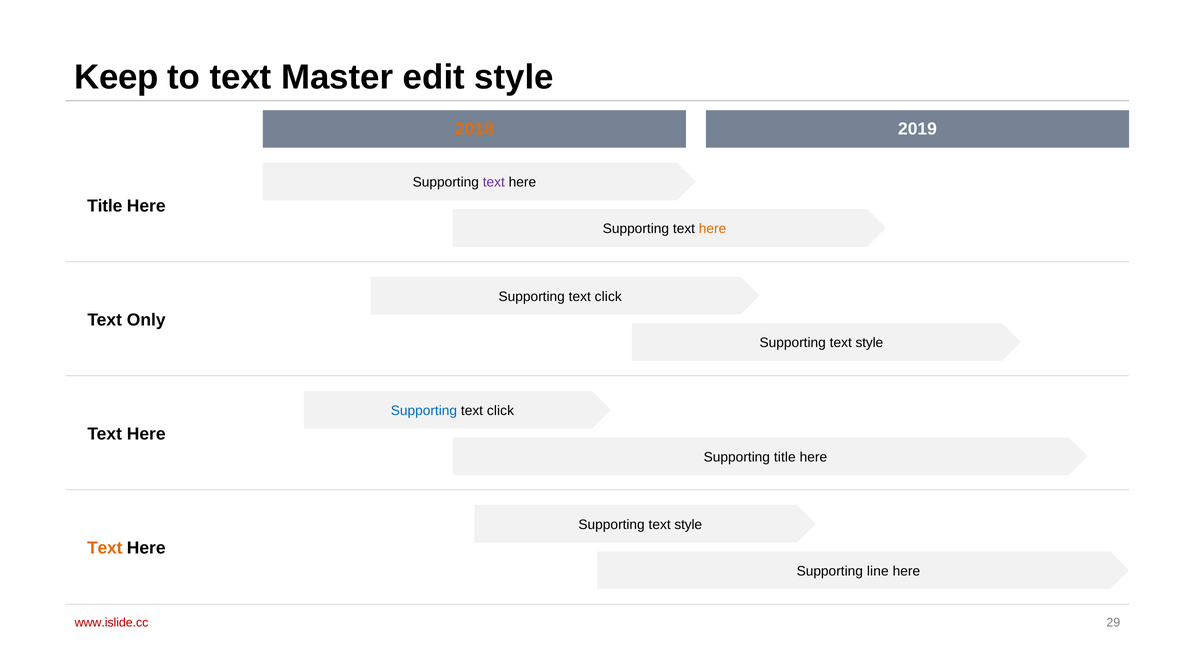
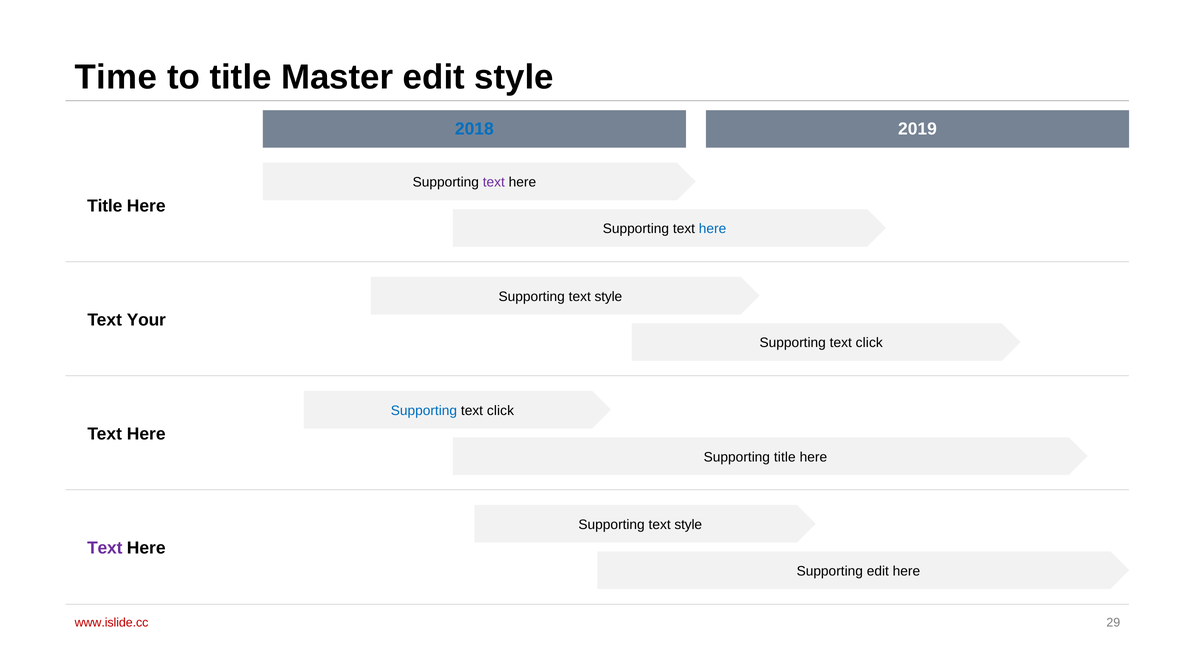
Keep: Keep -> Time
to text: text -> title
2018 colour: orange -> blue
here at (713, 229) colour: orange -> blue
click at (608, 297): click -> style
Only: Only -> Your
style at (869, 343): style -> click
Text at (105, 548) colour: orange -> purple
Supporting line: line -> edit
